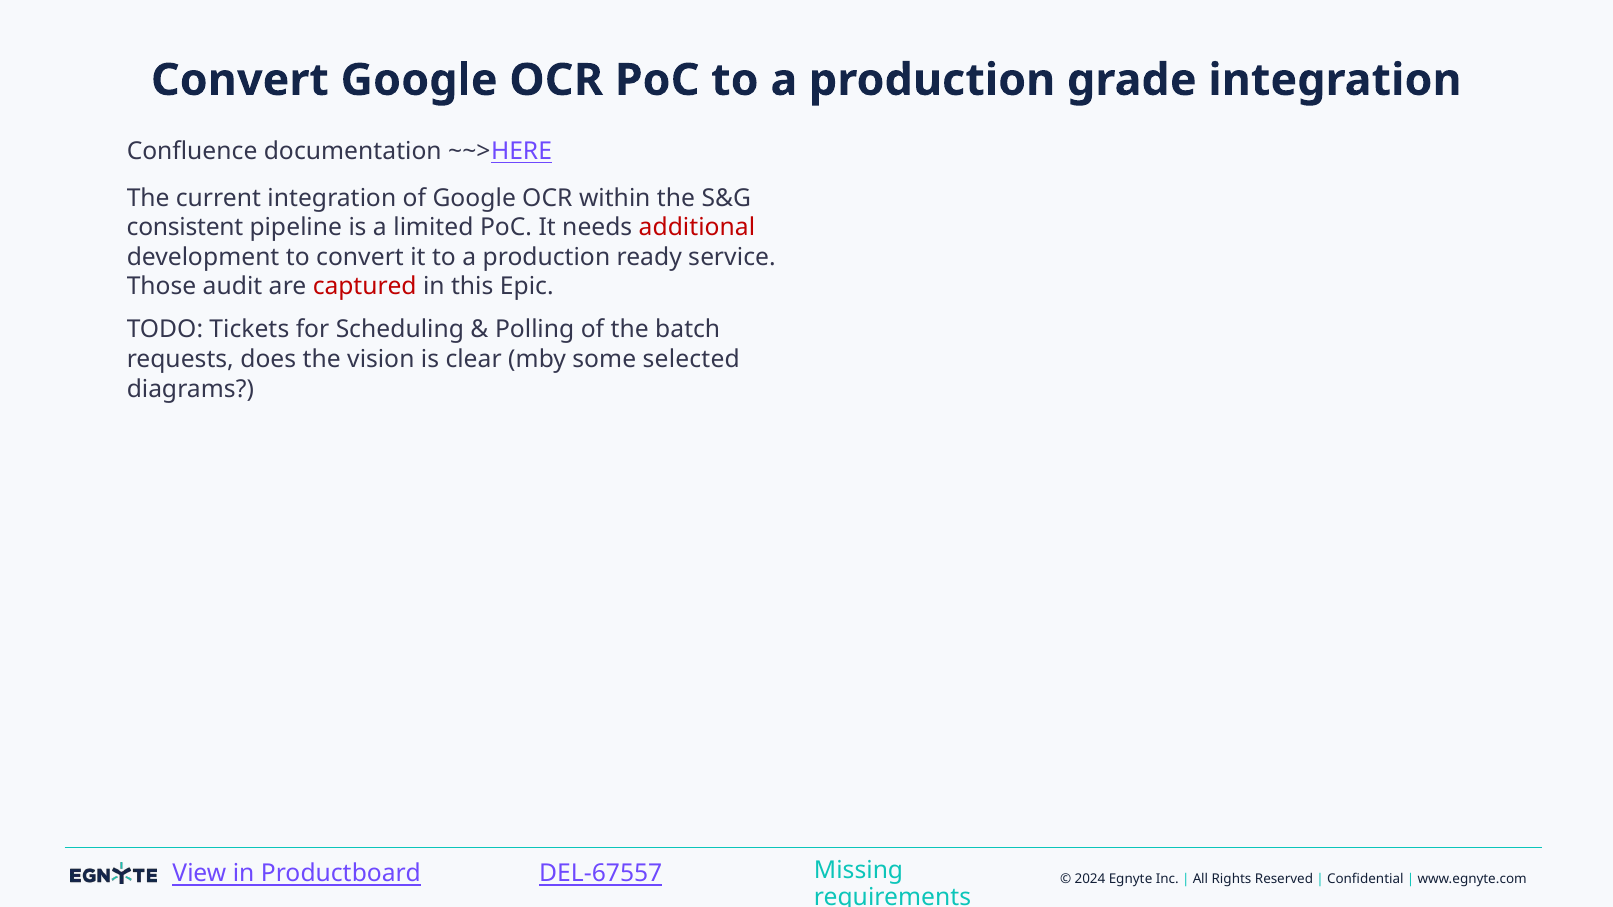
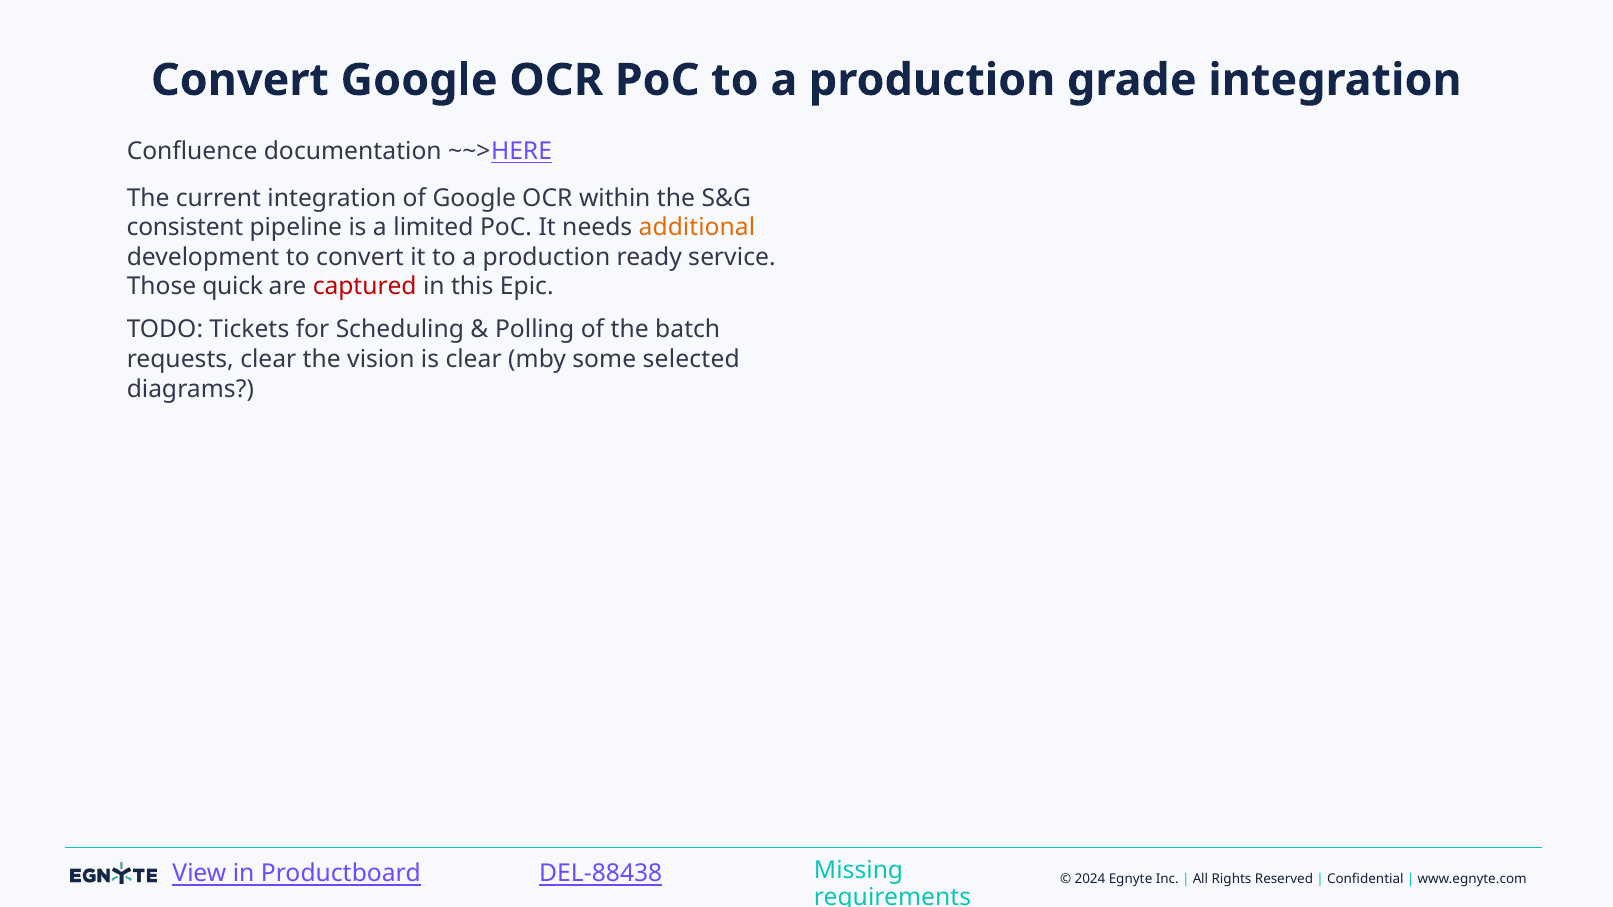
additional colour: red -> orange
audit: audit -> quick
requests does: does -> clear
DEL-67557: DEL-67557 -> DEL-88438
